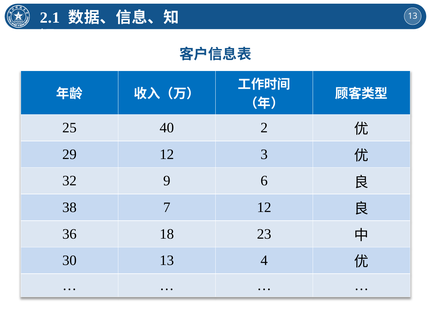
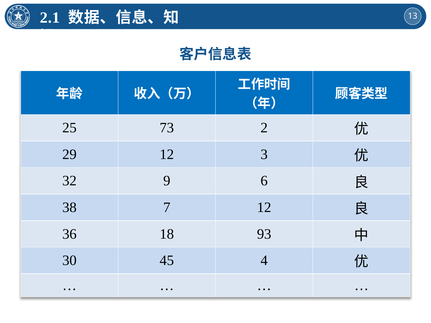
40: 40 -> 73
23: 23 -> 93
30 13: 13 -> 45
